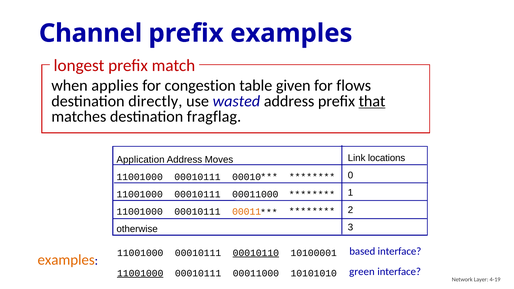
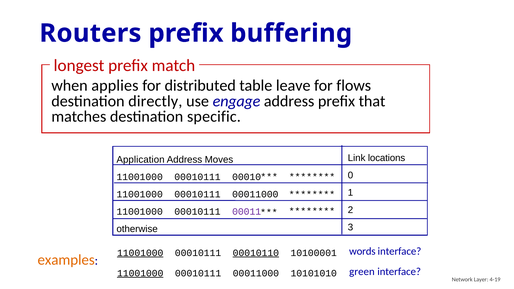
Channel: Channel -> Routers
prefix examples: examples -> buffering
congestion: congestion -> distributed
given: given -> leave
wasted: wasted -> engage
that underline: present -> none
fragflag: fragflag -> specific
00011 colour: orange -> purple
based: based -> words
11001000 at (140, 253) underline: none -> present
